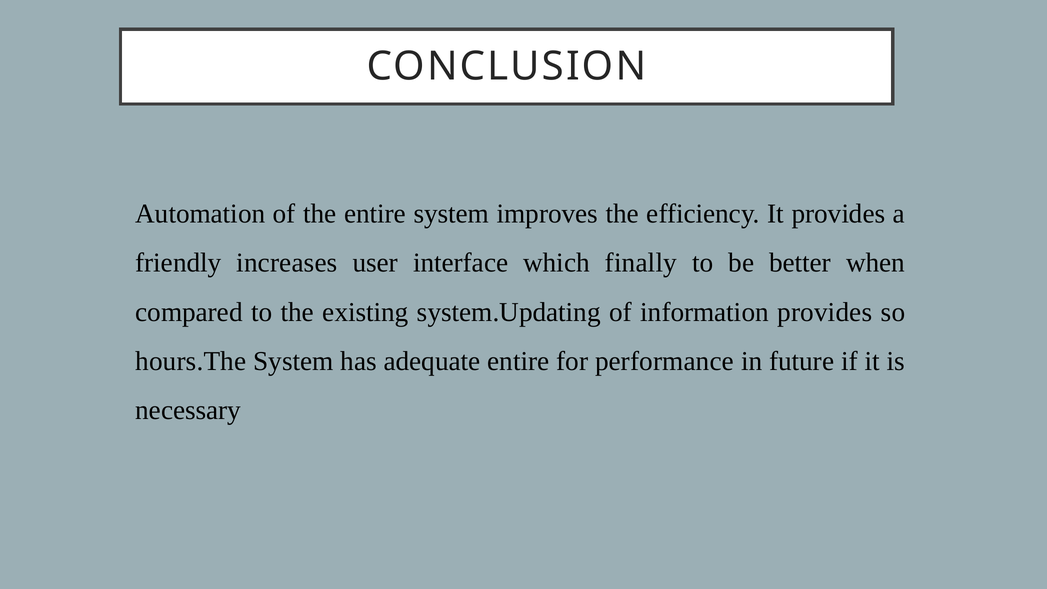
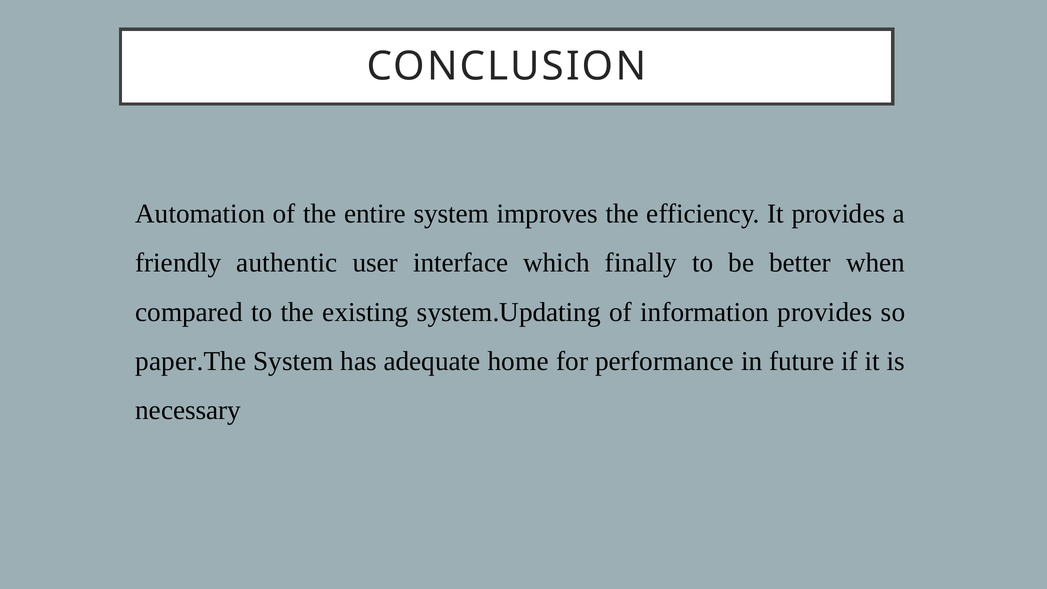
increases: increases -> authentic
hours.The: hours.The -> paper.The
adequate entire: entire -> home
